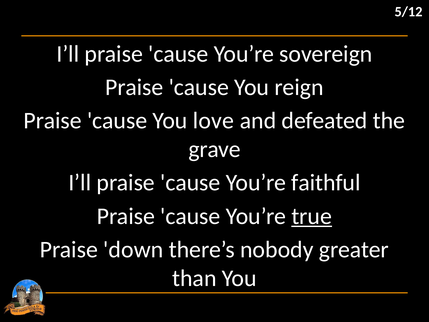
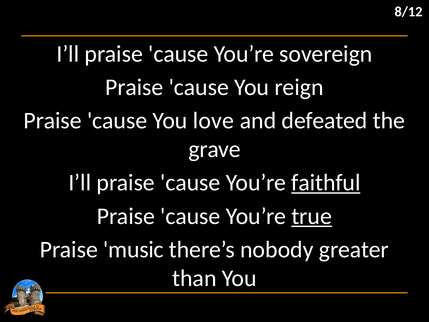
5/12: 5/12 -> 8/12
faithful underline: none -> present
down: down -> music
